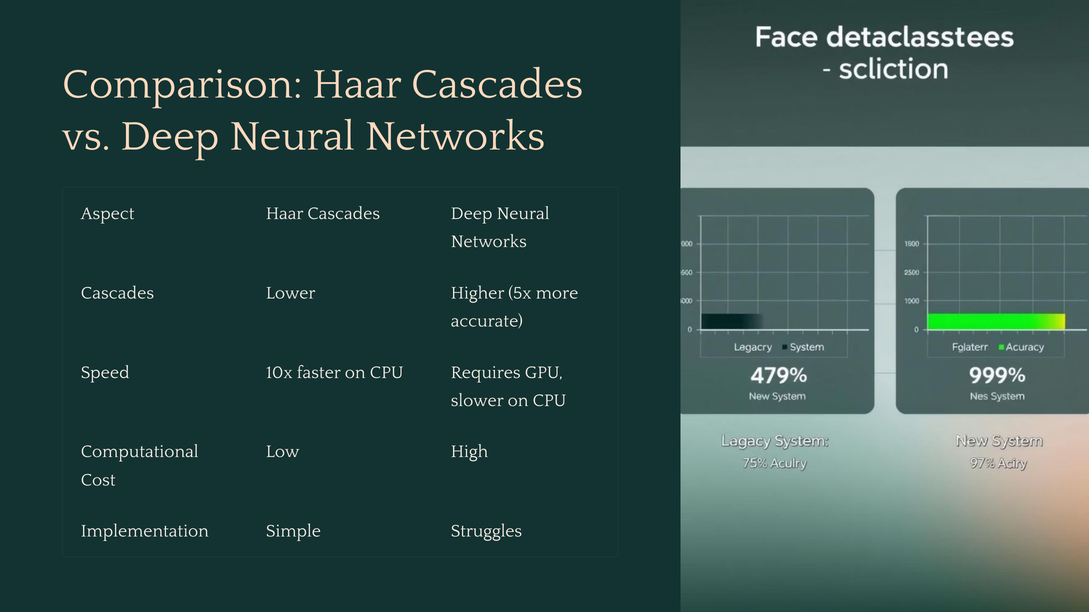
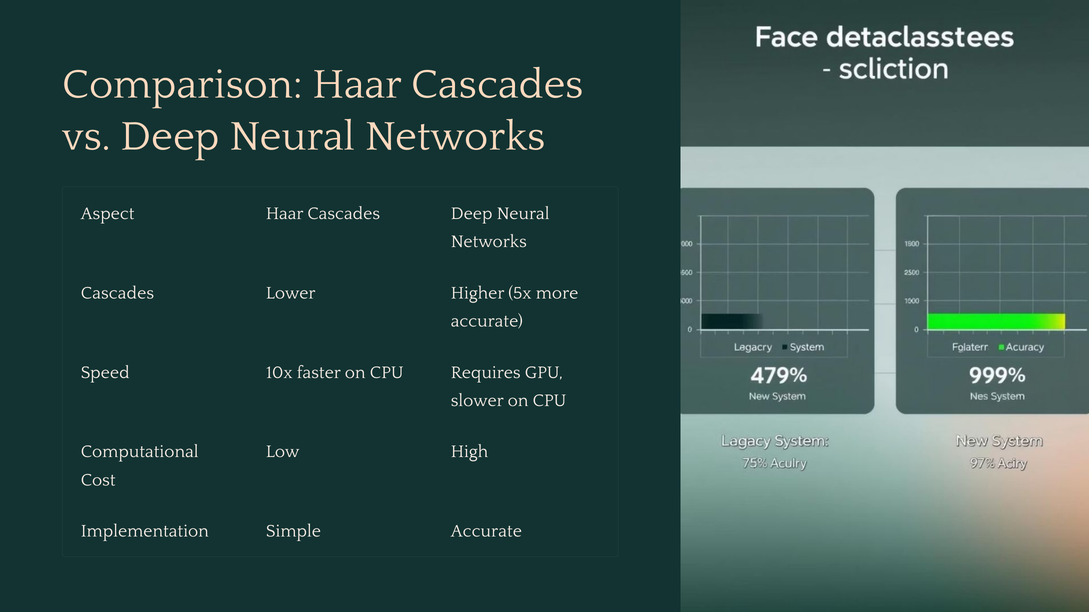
Simple Struggles: Struggles -> Accurate
